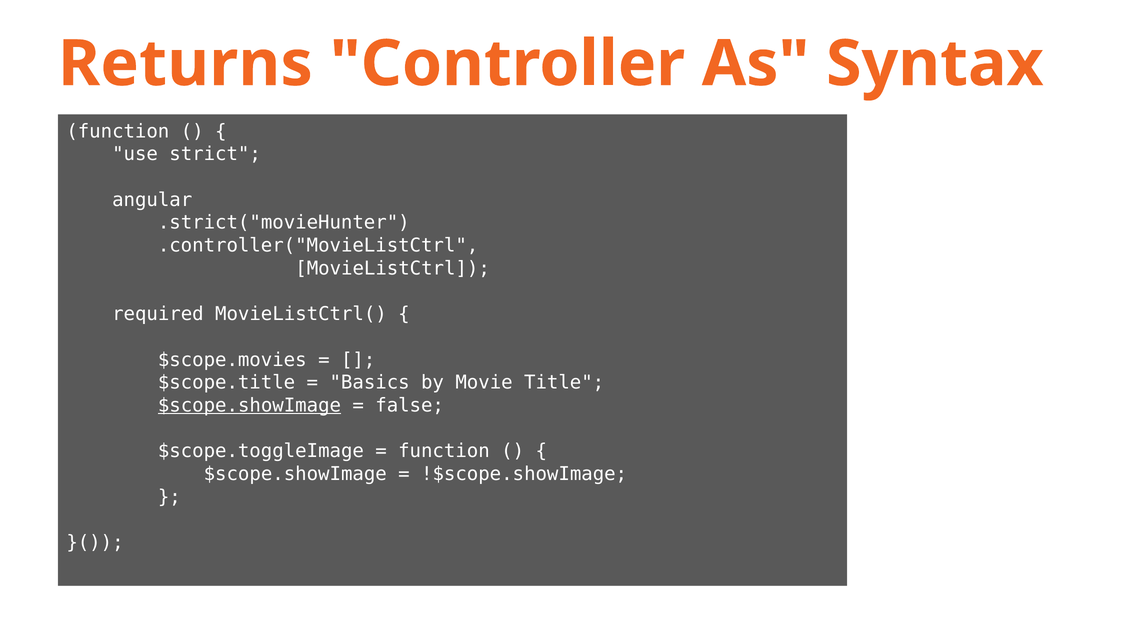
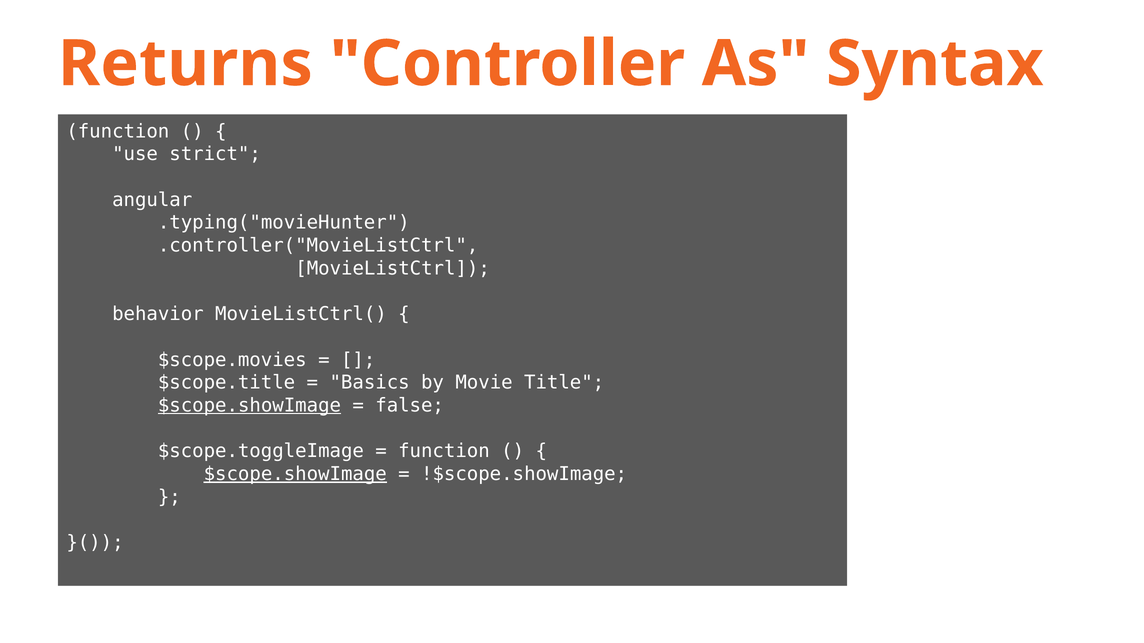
.strict("movieHunter: .strict("movieHunter -> .typing("movieHunter
required: required -> behavior
$scope.showImage at (295, 474) underline: none -> present
